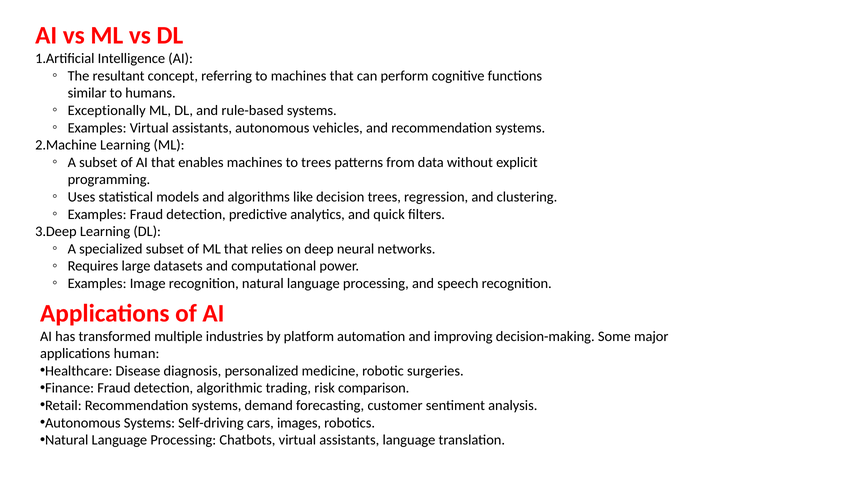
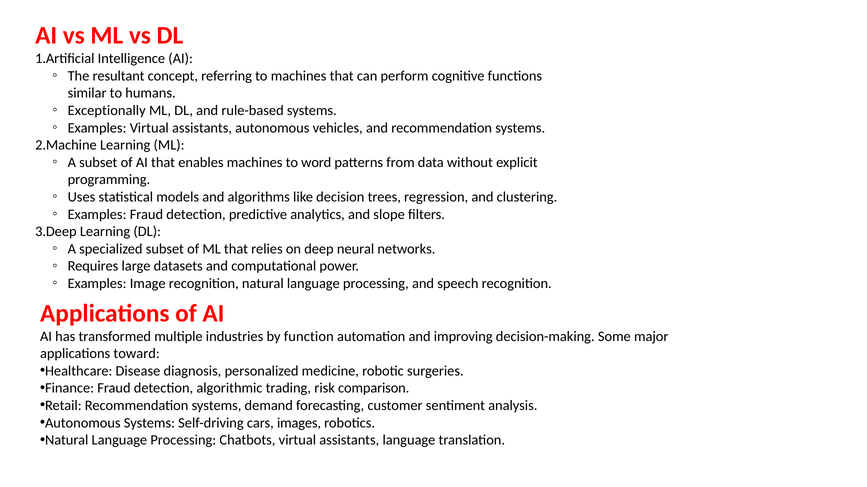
to trees: trees -> word
quick: quick -> slope
platform: platform -> function
human: human -> toward
